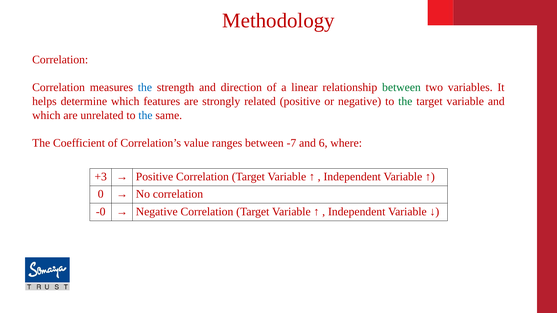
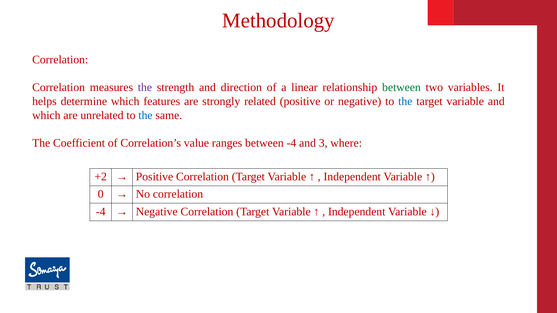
the at (145, 87) colour: blue -> purple
the at (405, 101) colour: green -> blue
between -7: -7 -> -4
6: 6 -> 3
+3: +3 -> +2
-0 at (101, 212): -0 -> -4
